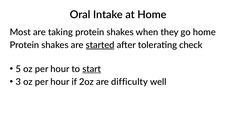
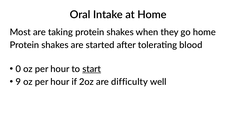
started underline: present -> none
check: check -> blood
5: 5 -> 0
3: 3 -> 9
